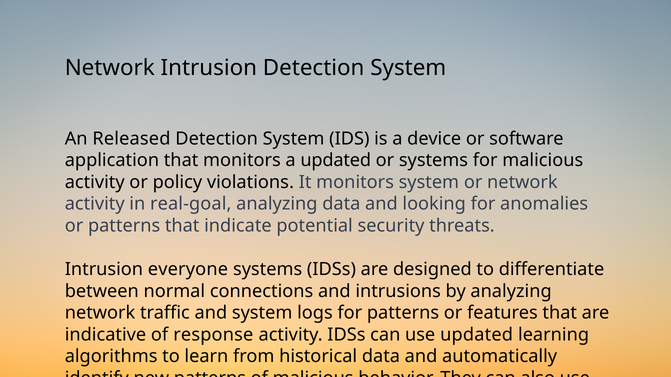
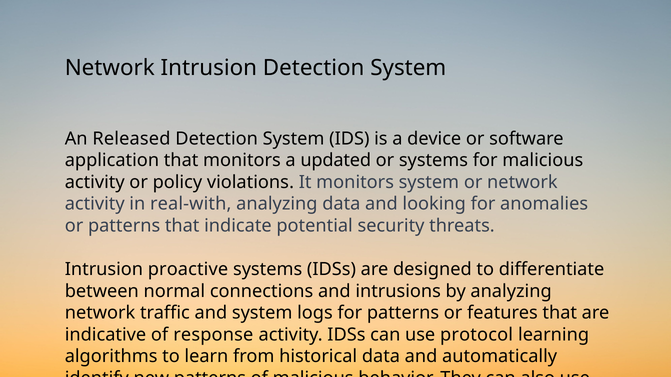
real-goal: real-goal -> real-with
everyone: everyone -> proactive
use updated: updated -> protocol
